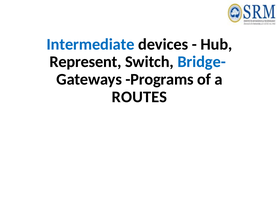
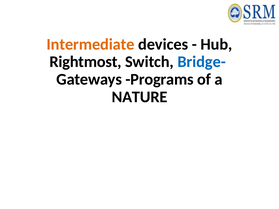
Intermediate colour: blue -> orange
Represent: Represent -> Rightmost
ROUTES: ROUTES -> NATURE
